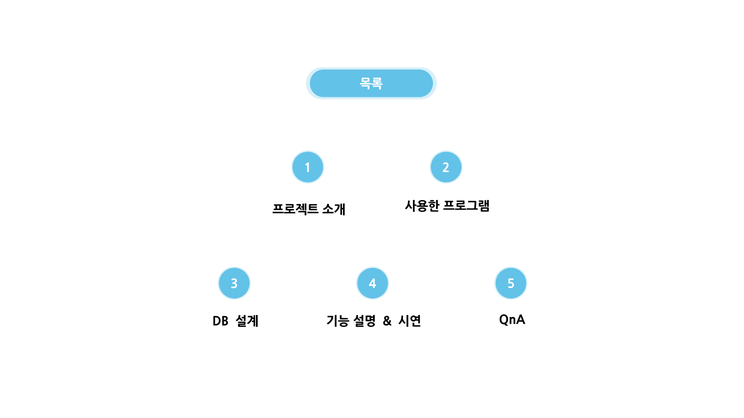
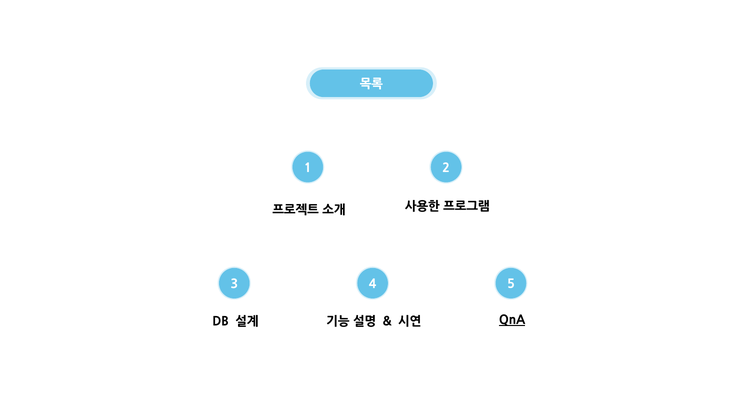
QnA underline: none -> present
